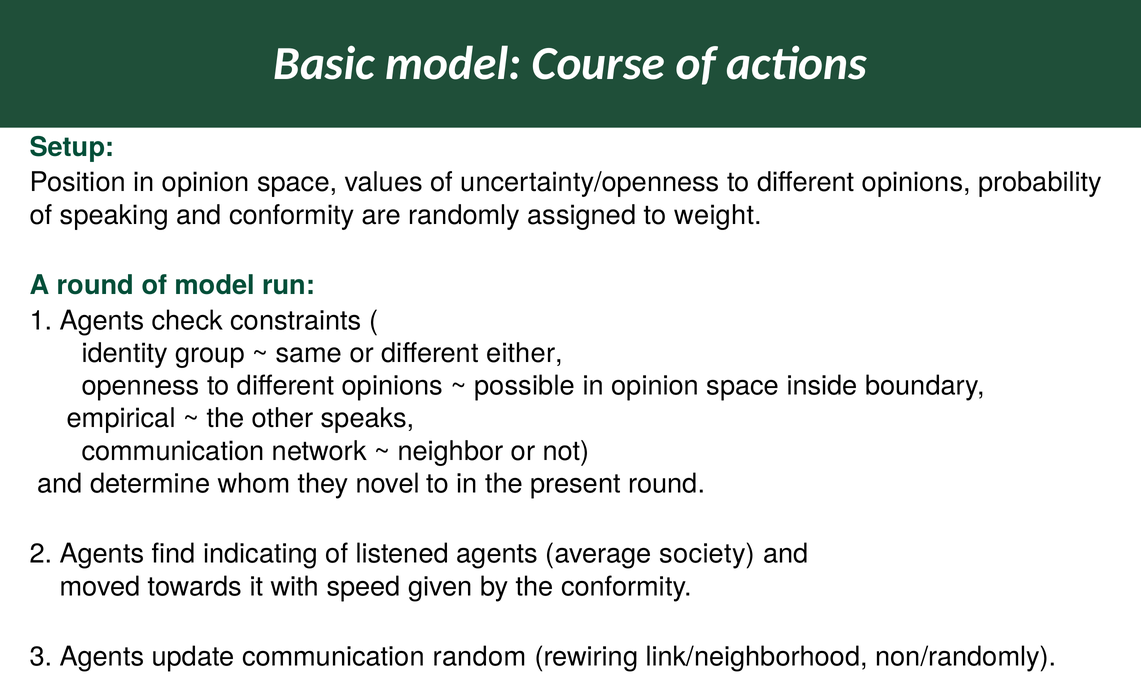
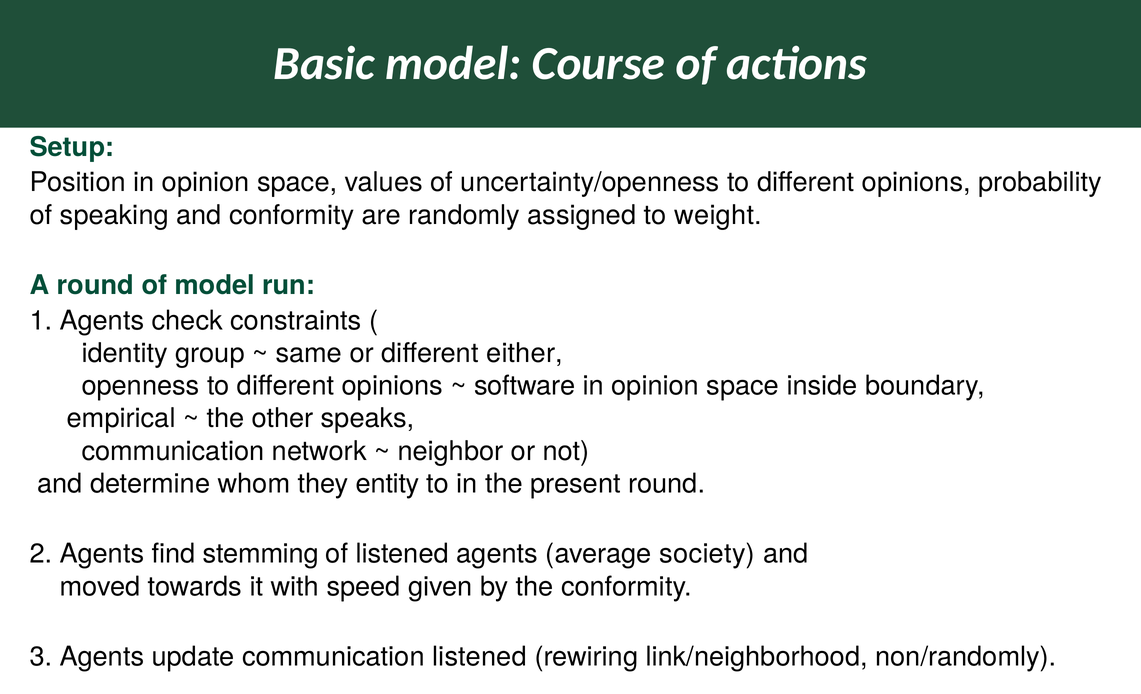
possible: possible -> software
novel: novel -> entity
indicating: indicating -> stemming
communication random: random -> listened
